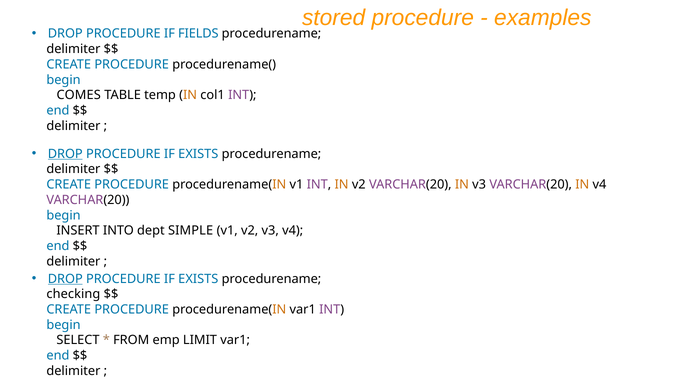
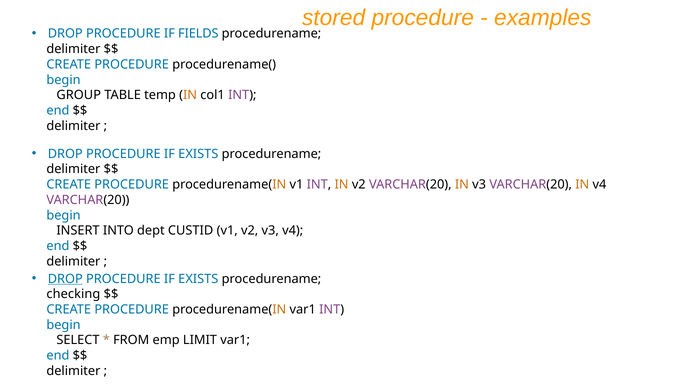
COMES: COMES -> GROUP
DROP at (65, 154) underline: present -> none
SIMPLE: SIMPLE -> CUSTID
